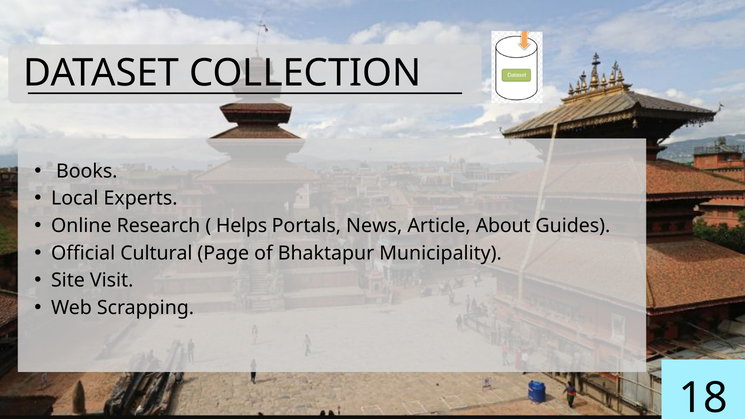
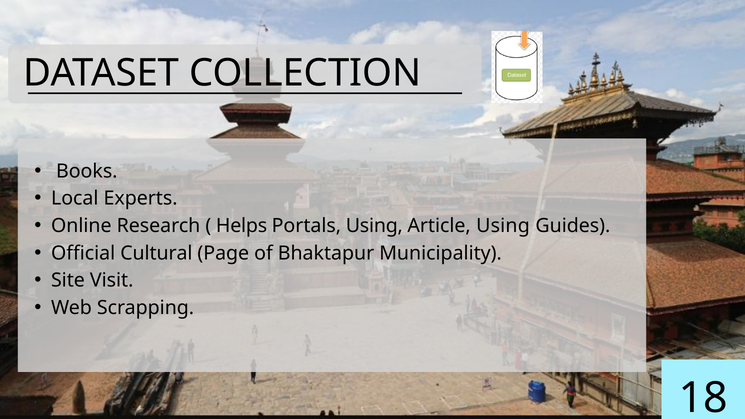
Portals News: News -> Using
Article About: About -> Using
